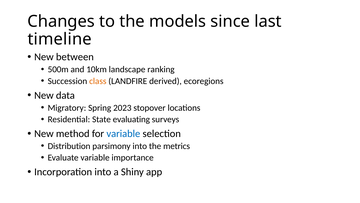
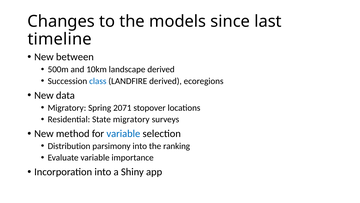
landscape ranking: ranking -> derived
class colour: orange -> blue
2023: 2023 -> 2071
State evaluating: evaluating -> migratory
metrics: metrics -> ranking
